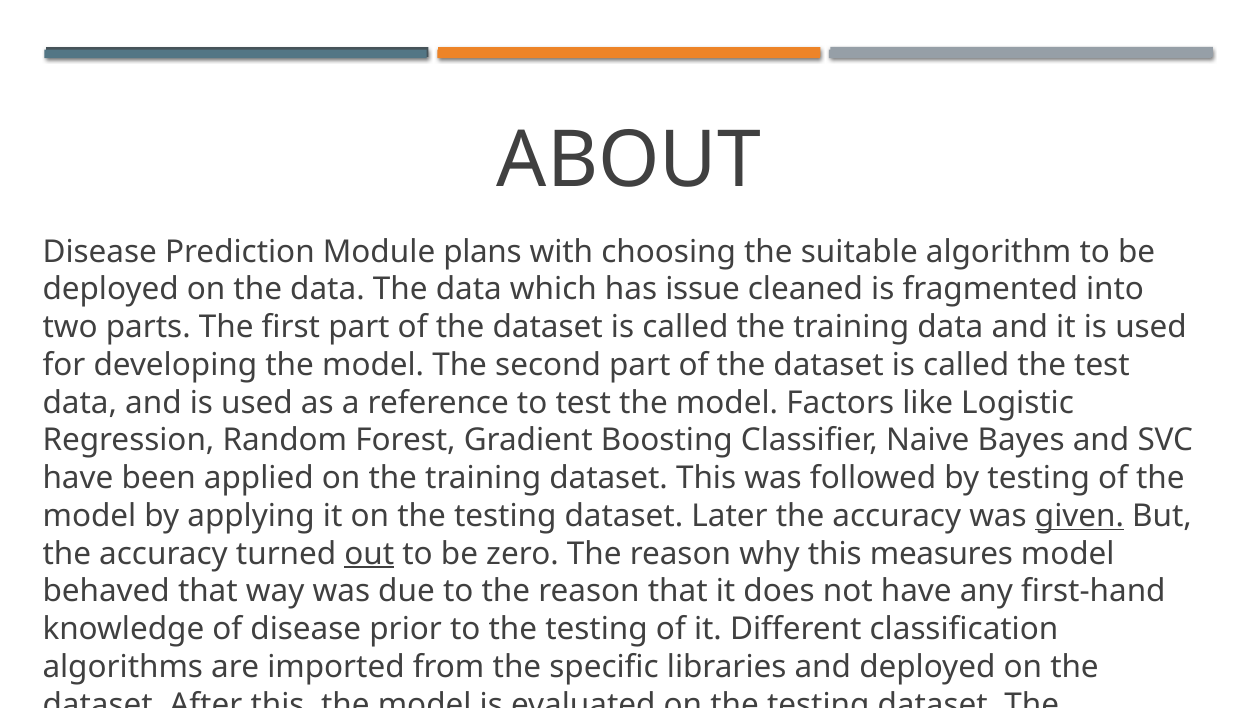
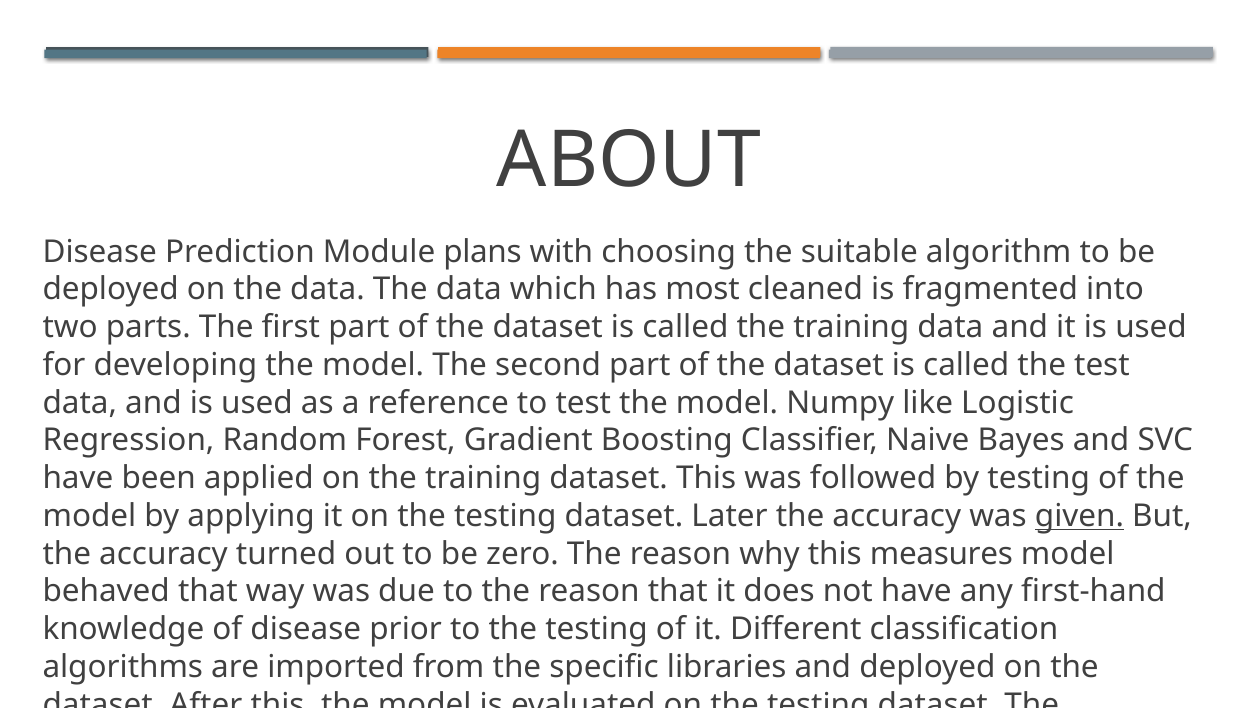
issue: issue -> most
Factors: Factors -> Numpy
out underline: present -> none
